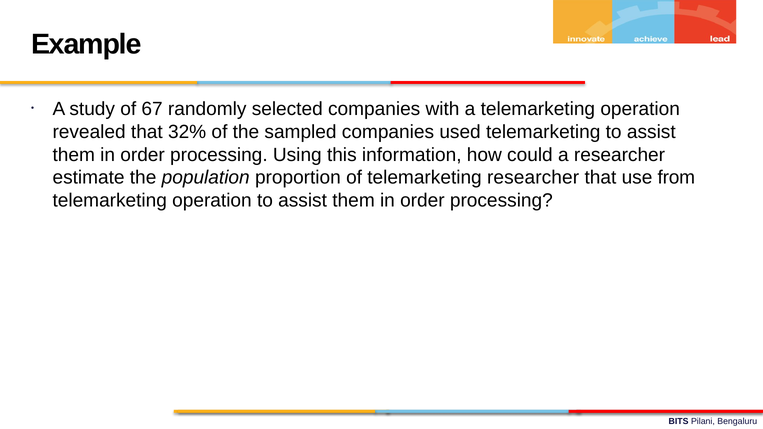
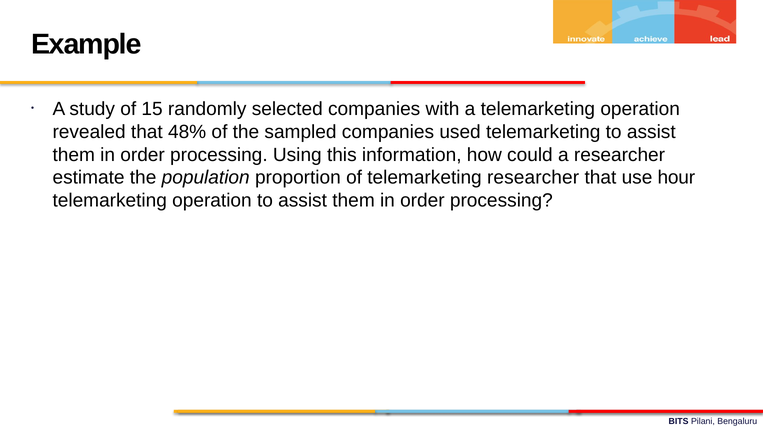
67: 67 -> 15
32%: 32% -> 48%
from: from -> hour
